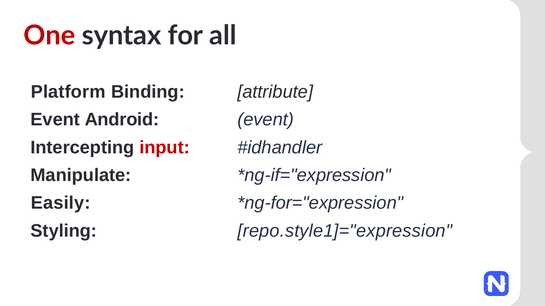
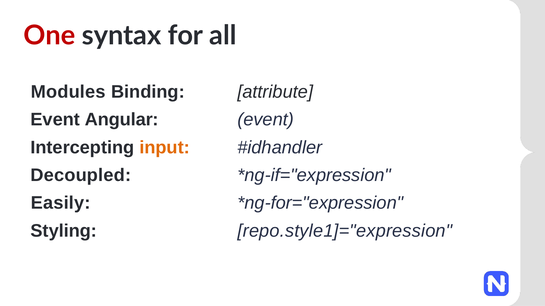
Platform: Platform -> Modules
Android: Android -> Angular
input colour: red -> orange
Manipulate: Manipulate -> Decoupled
